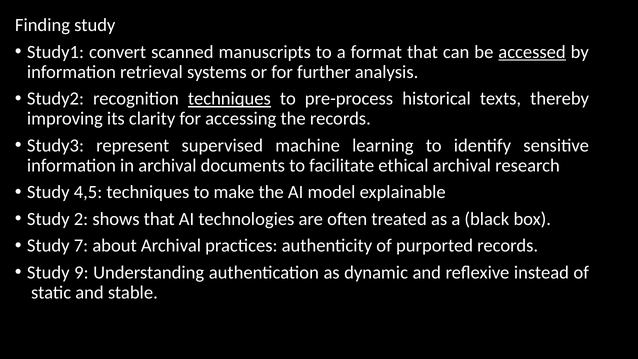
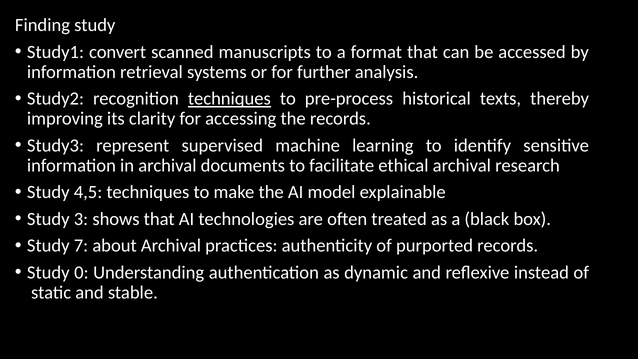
accessed underline: present -> none
2: 2 -> 3
9: 9 -> 0
